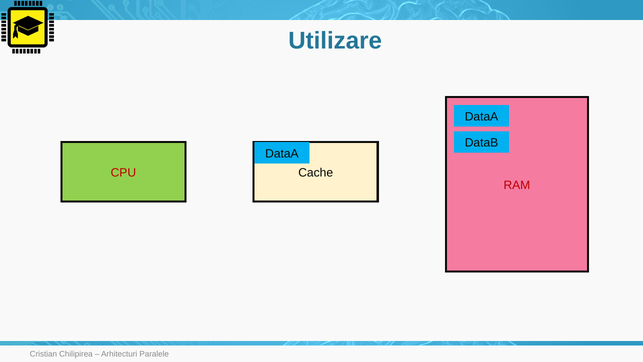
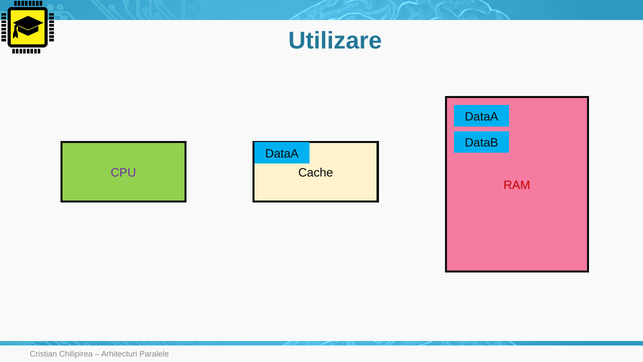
CPU colour: red -> purple
